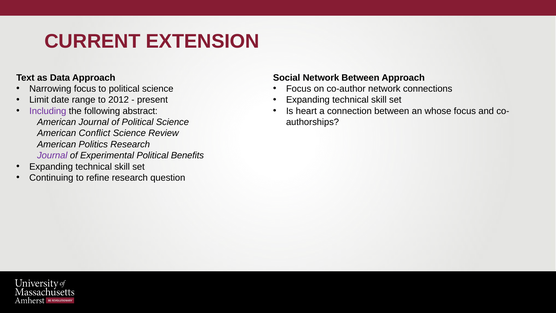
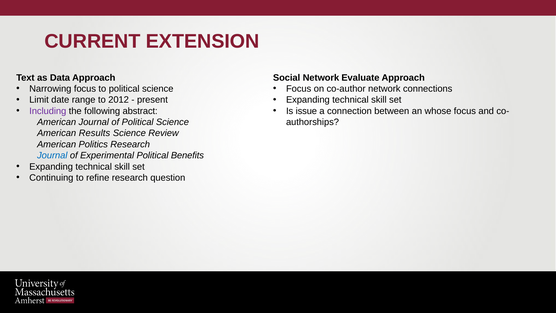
Network Between: Between -> Evaluate
heart: heart -> issue
Conflict: Conflict -> Results
Journal at (52, 155) colour: purple -> blue
